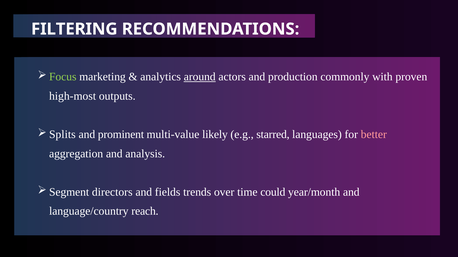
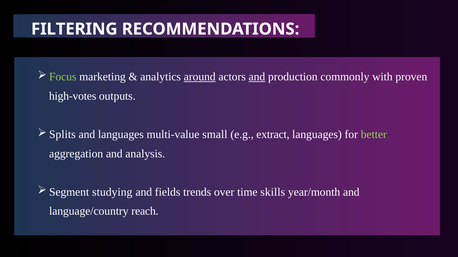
and at (257, 77) underline: none -> present
high-most: high-most -> high-votes
and prominent: prominent -> languages
likely: likely -> small
starred: starred -> extract
better colour: pink -> light green
directors: directors -> studying
could: could -> skills
